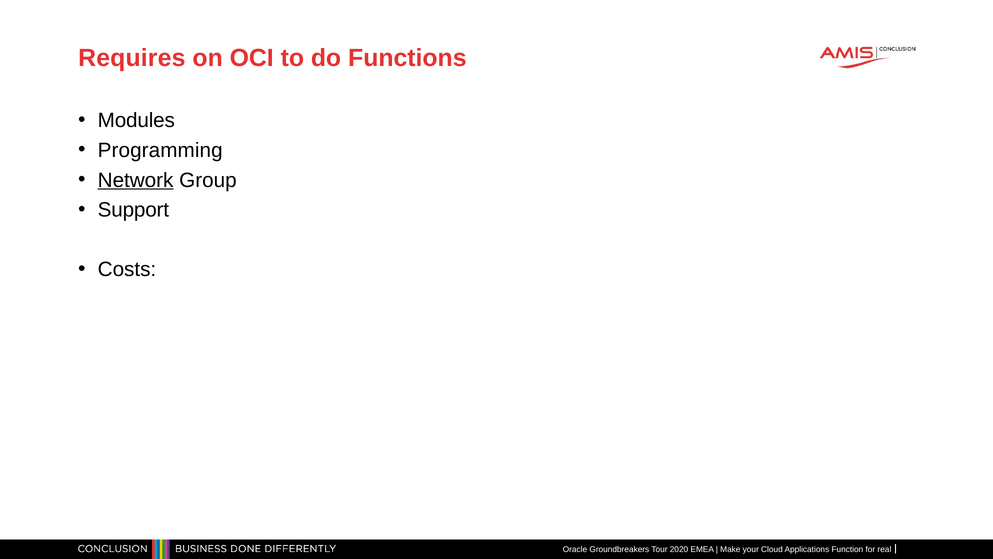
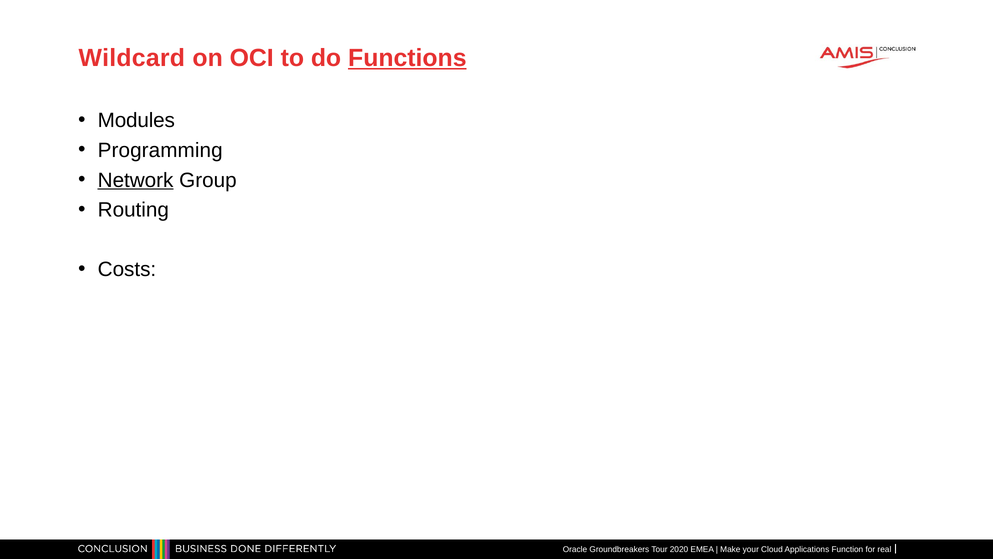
Requires: Requires -> Wildcard
Functions underline: none -> present
Support: Support -> Routing
